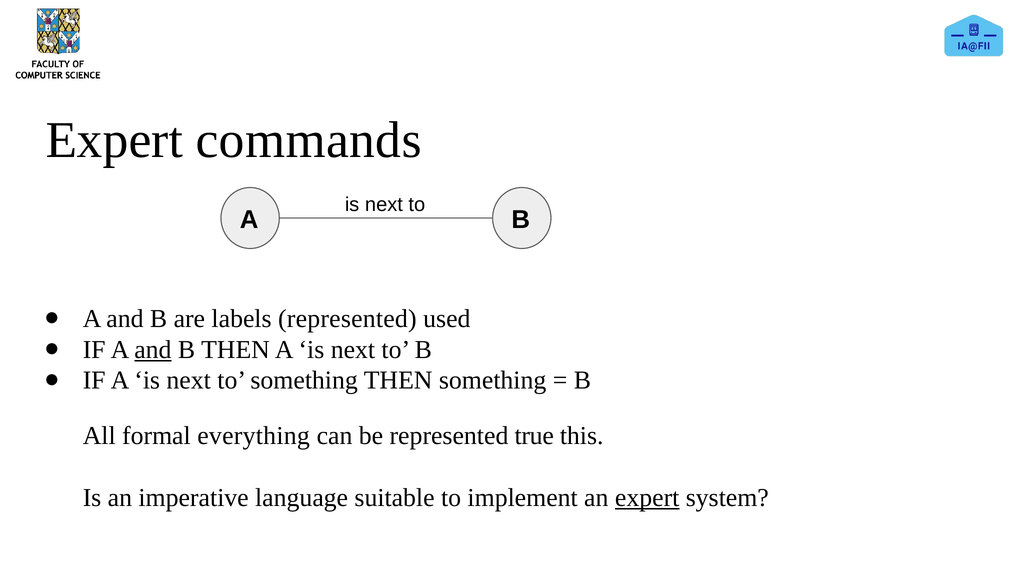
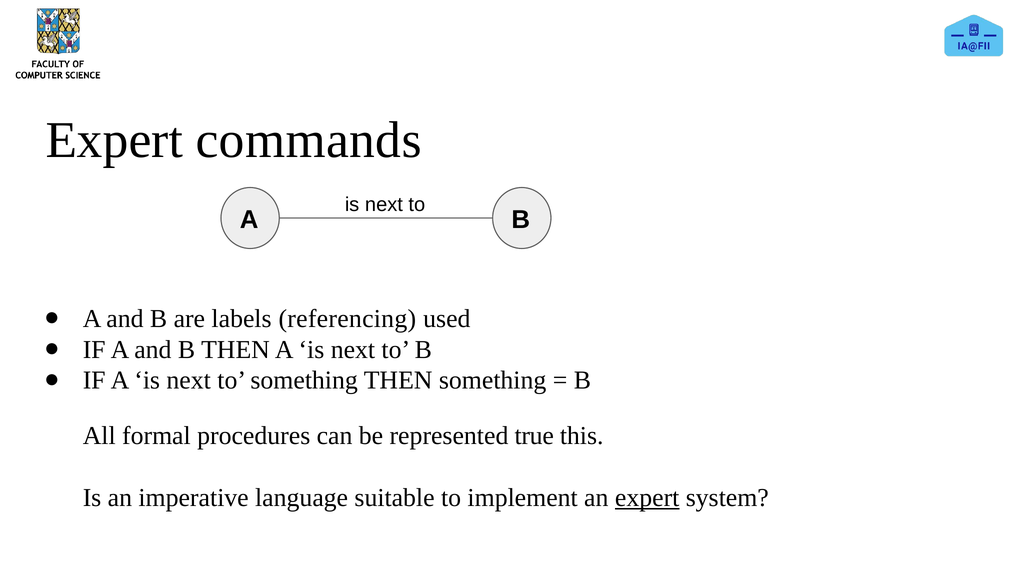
labels represented: represented -> referencing
and at (153, 349) underline: present -> none
everything: everything -> procedures
